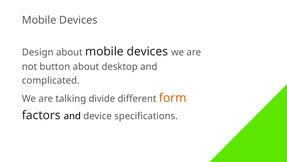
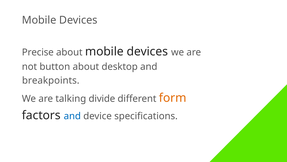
Design: Design -> Precise
complicated: complicated -> breakpoints
and at (72, 116) colour: black -> blue
